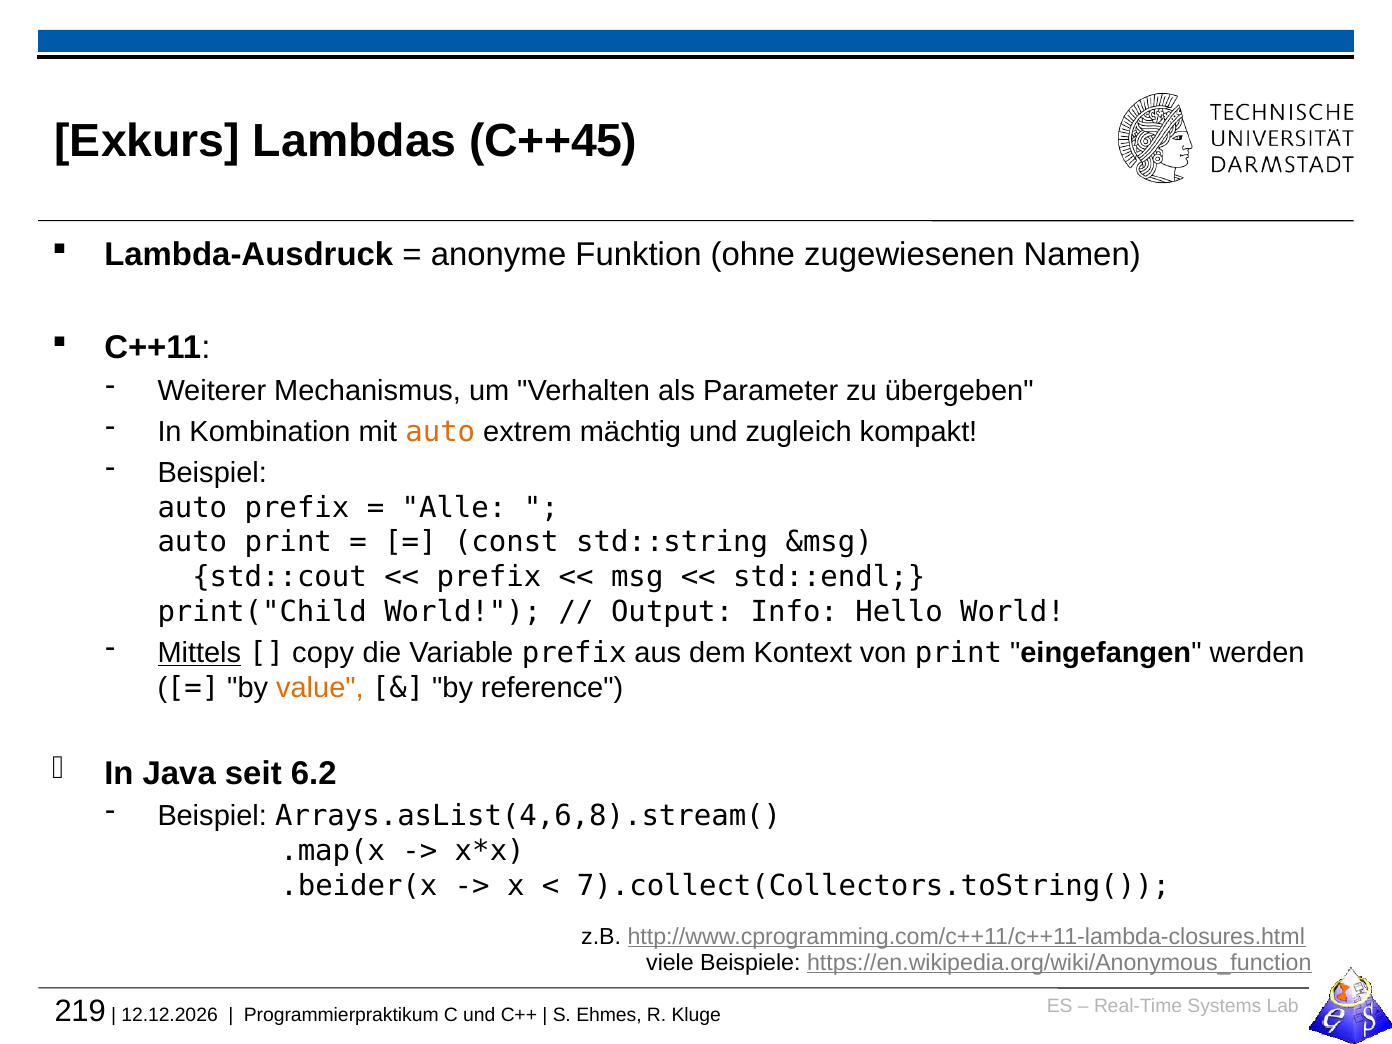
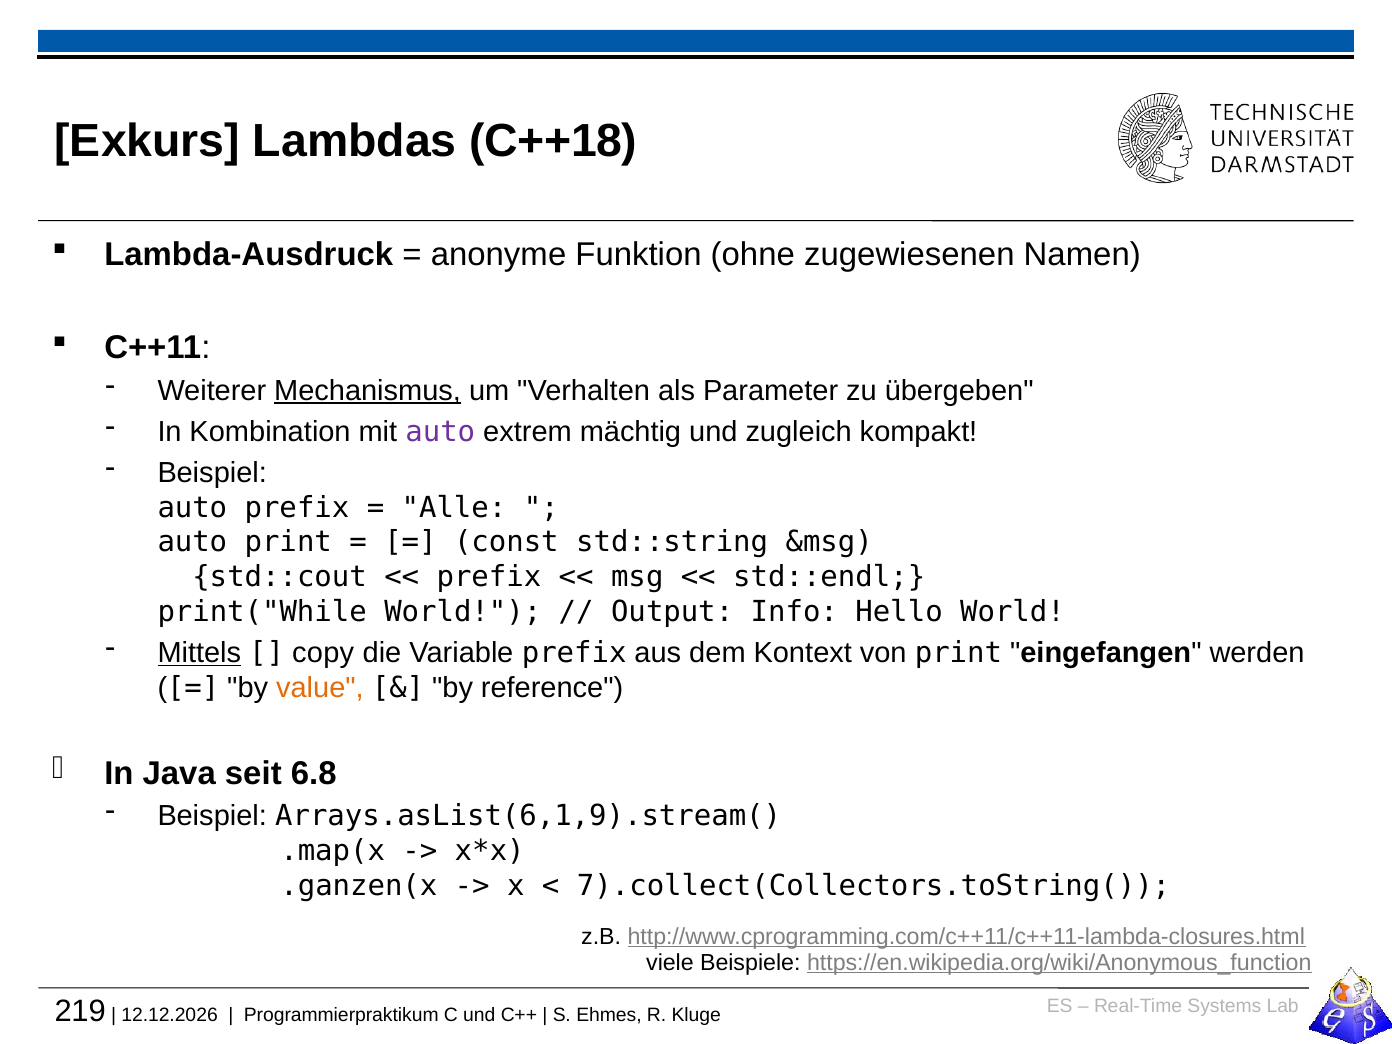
C++45: C++45 -> C++18
Mechanismus underline: none -> present
auto at (440, 432) colour: orange -> purple
print("Child: print("Child -> print("While
6.2: 6.2 -> 6.8
Arrays.asList(4,6,8).stream(: Arrays.asList(4,6,8).stream( -> Arrays.asList(6,1,9).stream(
.beider(x: .beider(x -> .ganzen(x
